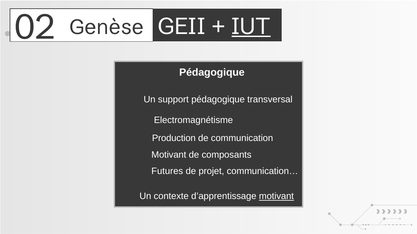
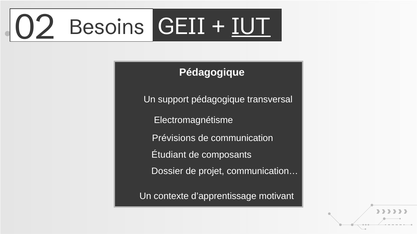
Genèse: Genèse -> Besoins
Production: Production -> Prévisions
Motivant at (169, 155): Motivant -> Étudiant
Futures: Futures -> Dossier
motivant at (276, 197) underline: present -> none
